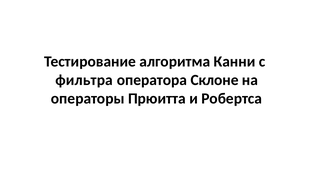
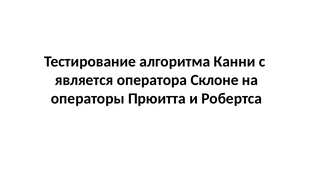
фильтра: фильтра -> является
